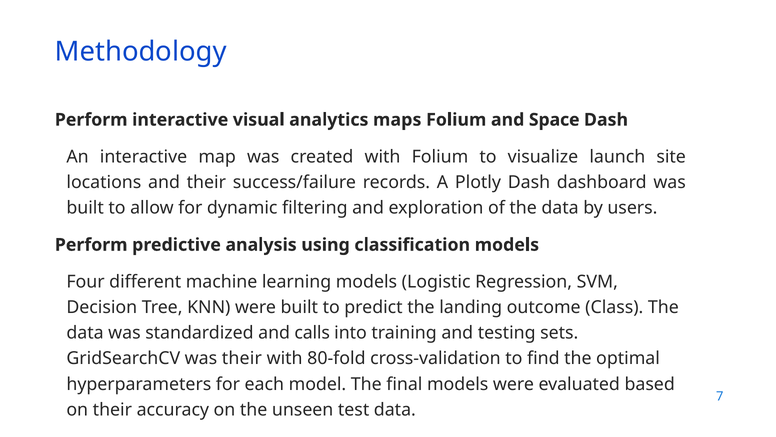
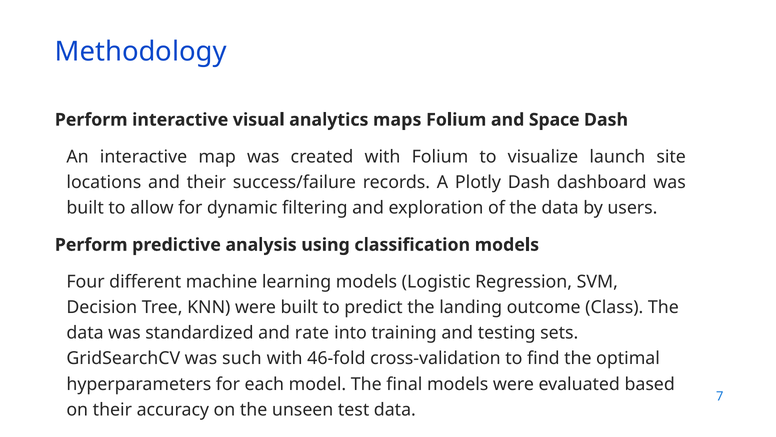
calls: calls -> rate
was their: their -> such
80-fold: 80-fold -> 46-fold
